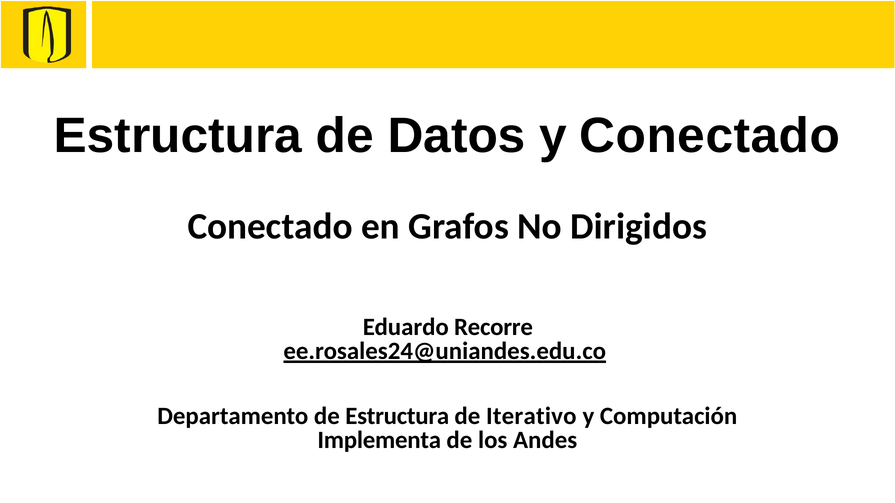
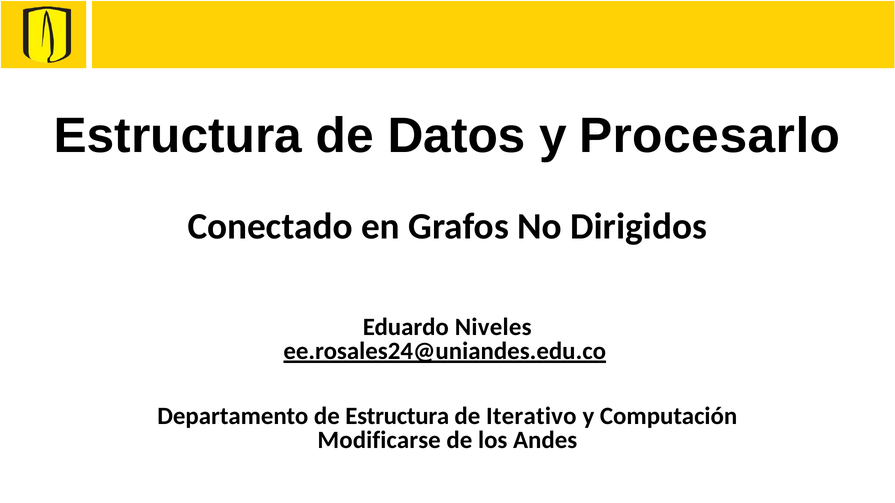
y Conectado: Conectado -> Procesarlo
Recorre: Recorre -> Niveles
Implementa: Implementa -> Modificarse
